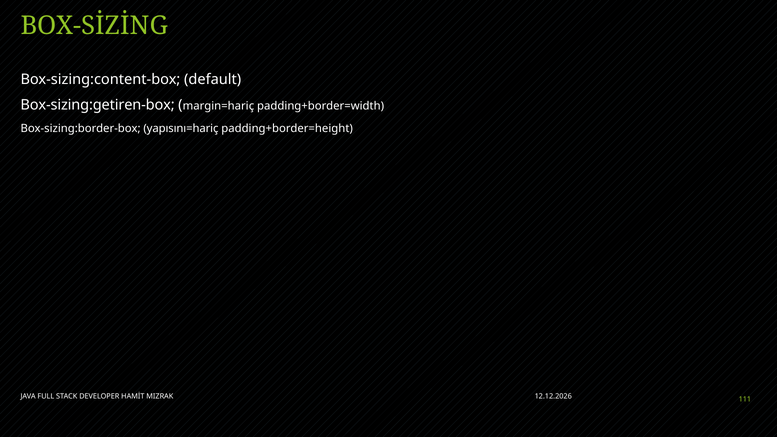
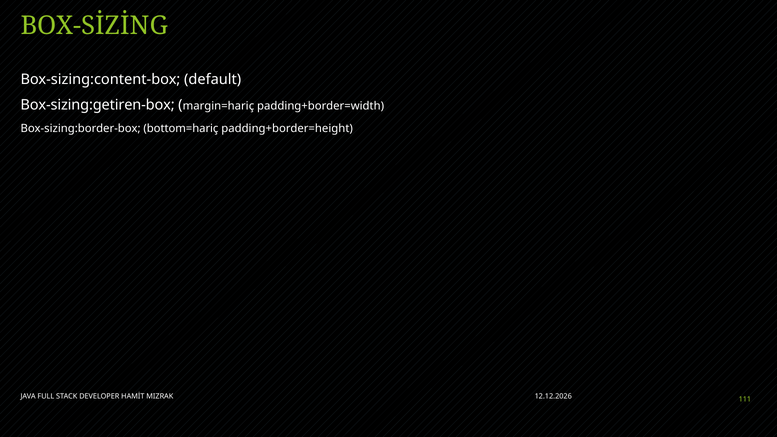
yapısını=hariç: yapısını=hariç -> bottom=hariç
